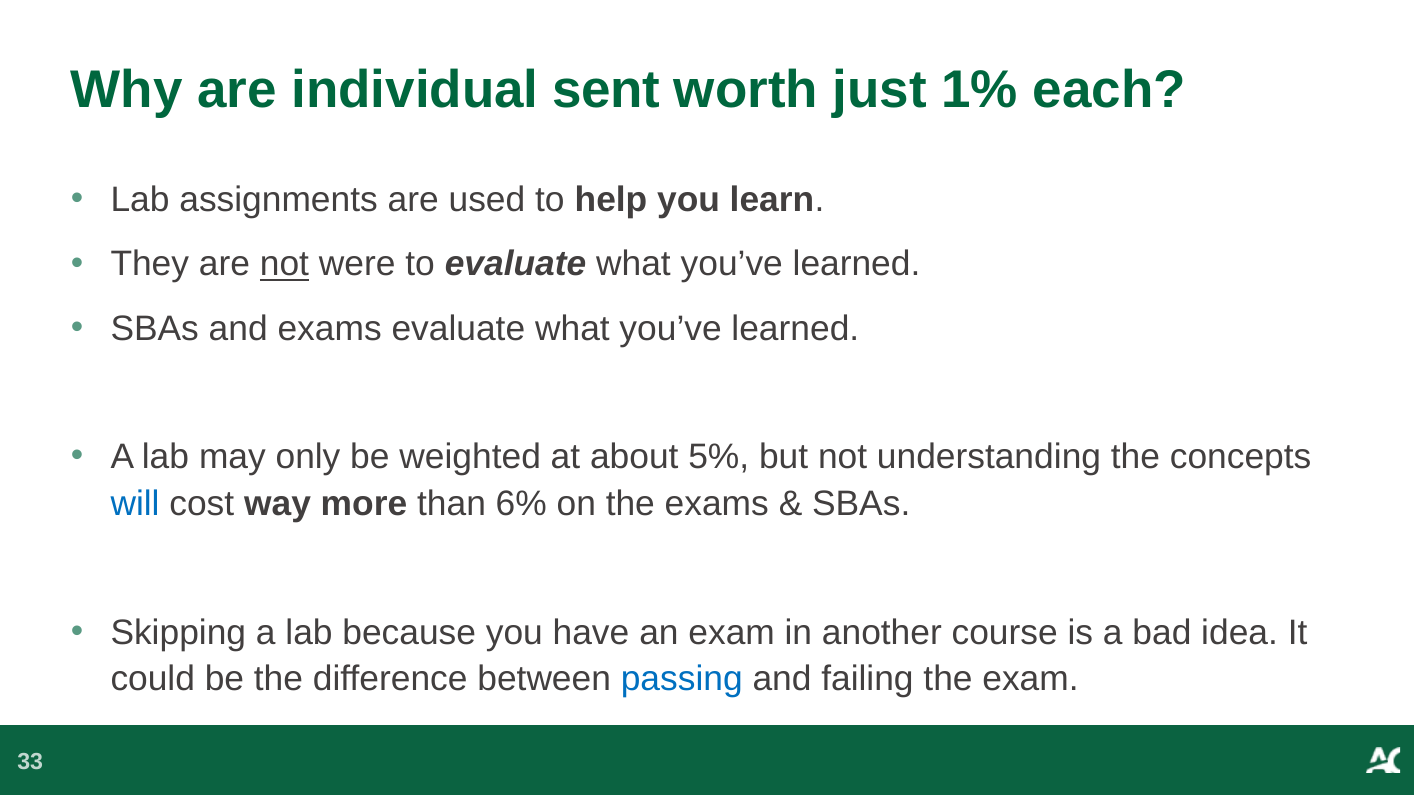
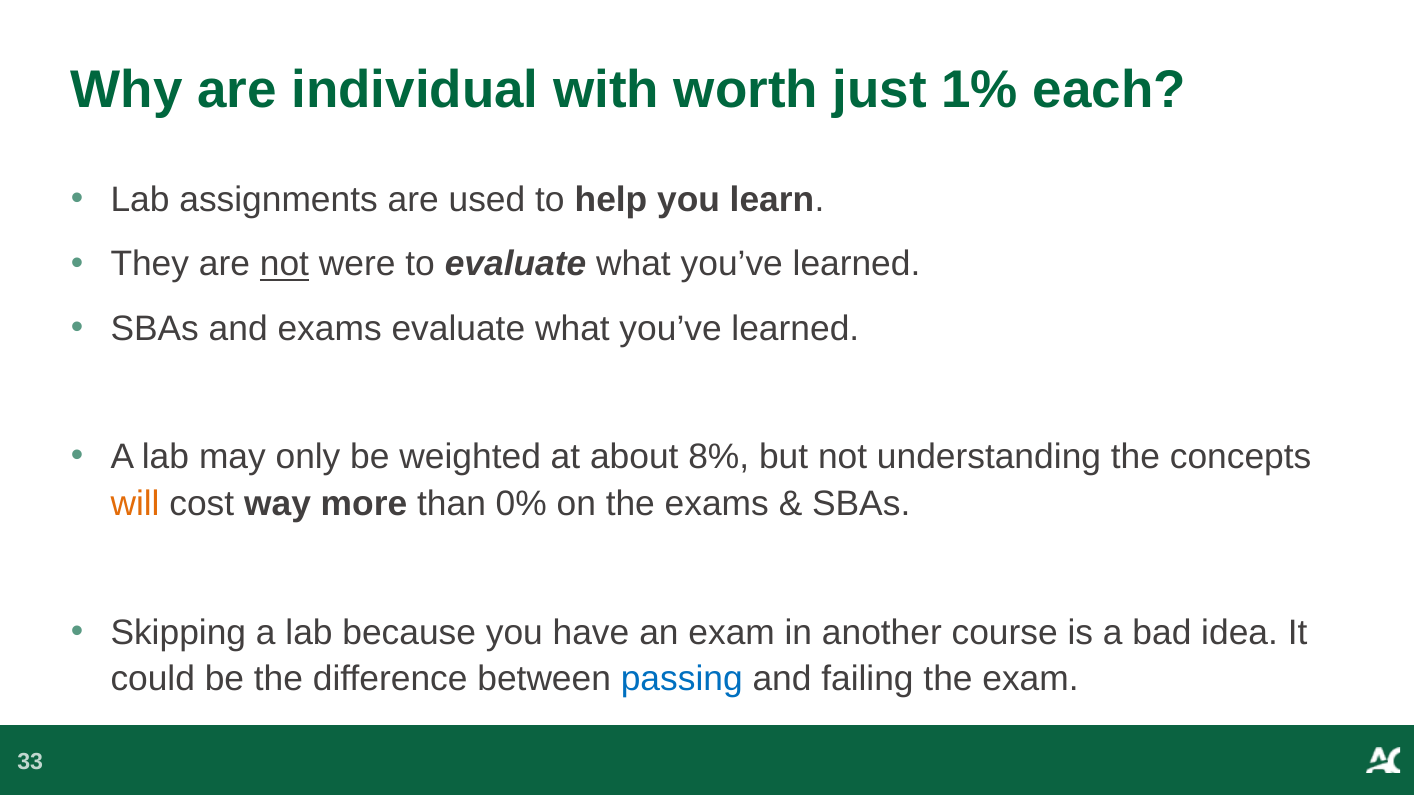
sent: sent -> with
5%: 5% -> 8%
will colour: blue -> orange
6%: 6% -> 0%
